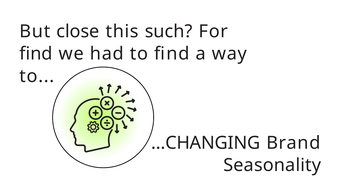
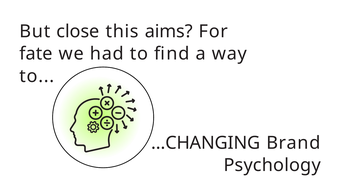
such: such -> aims
find at (36, 54): find -> fate
Seasonality: Seasonality -> Psychology
